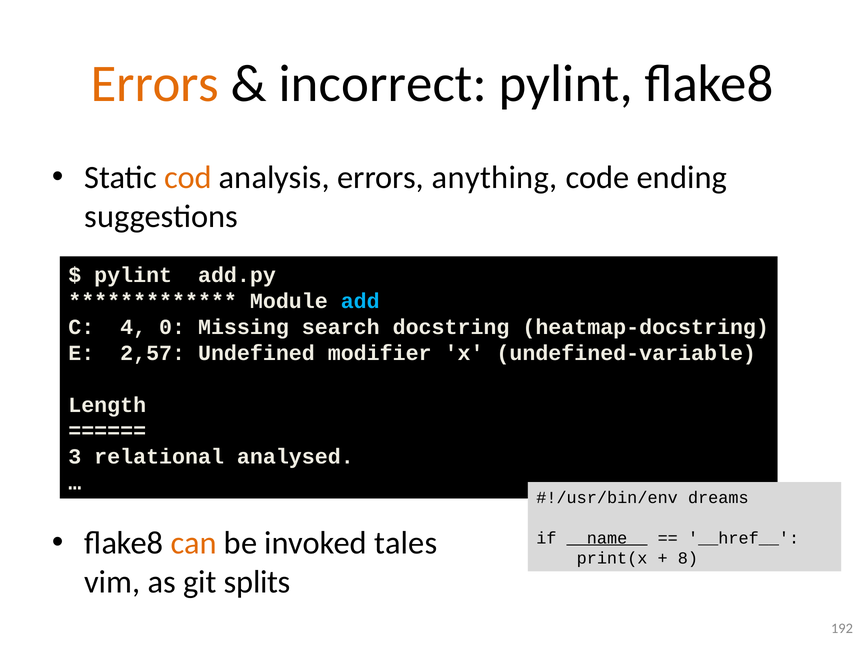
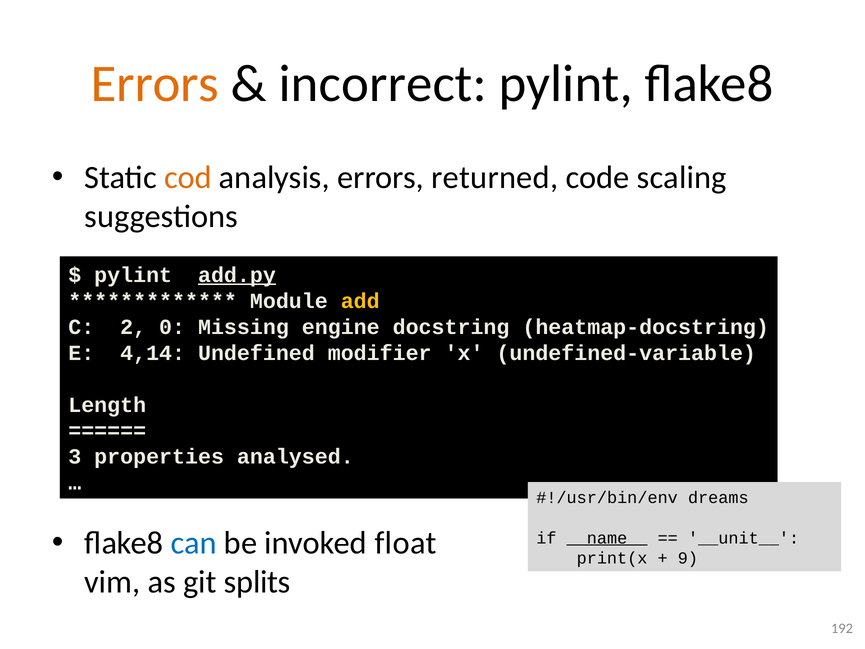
anything: anything -> returned
ending: ending -> scaling
add.py underline: none -> present
add colour: light blue -> yellow
4: 4 -> 2
search: search -> engine
2,57: 2,57 -> 4,14
relational: relational -> properties
can colour: orange -> blue
tales: tales -> float
__href__: __href__ -> __unit__
8: 8 -> 9
